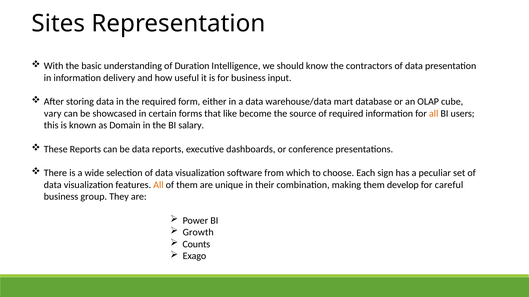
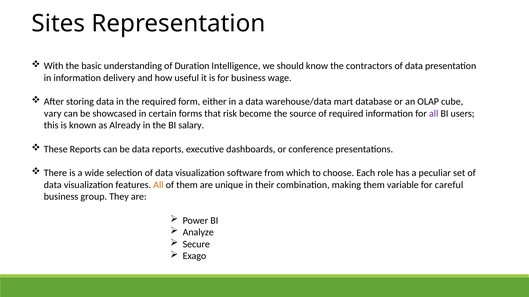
input: input -> wage
like: like -> risk
all at (434, 114) colour: orange -> purple
Domain: Domain -> Already
sign: sign -> role
develop: develop -> variable
Growth: Growth -> Analyze
Counts: Counts -> Secure
